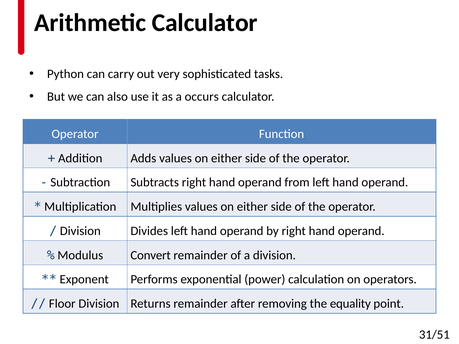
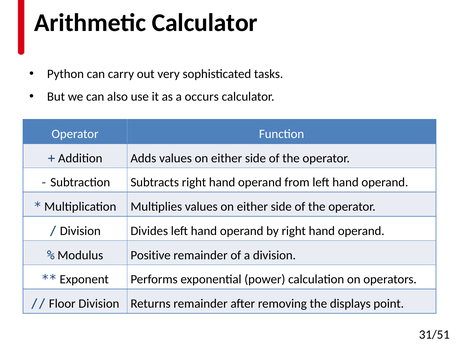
Convert: Convert -> Positive
equality: equality -> displays
